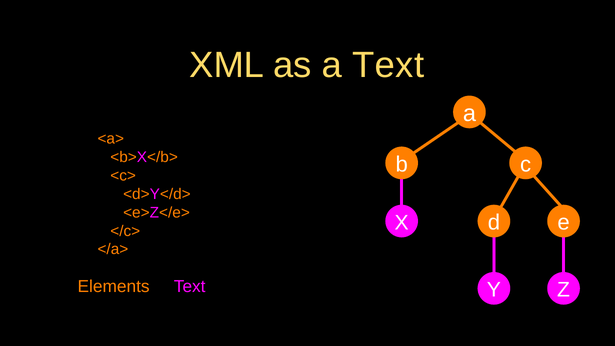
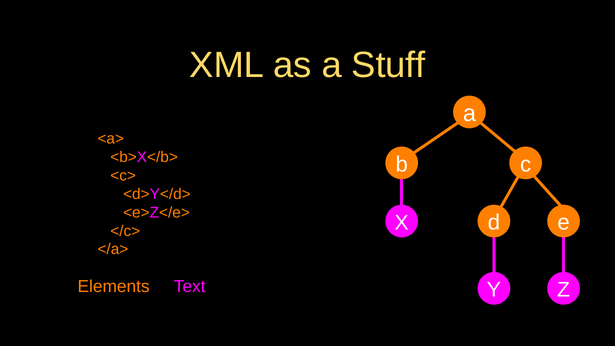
a Text: Text -> Stuff
